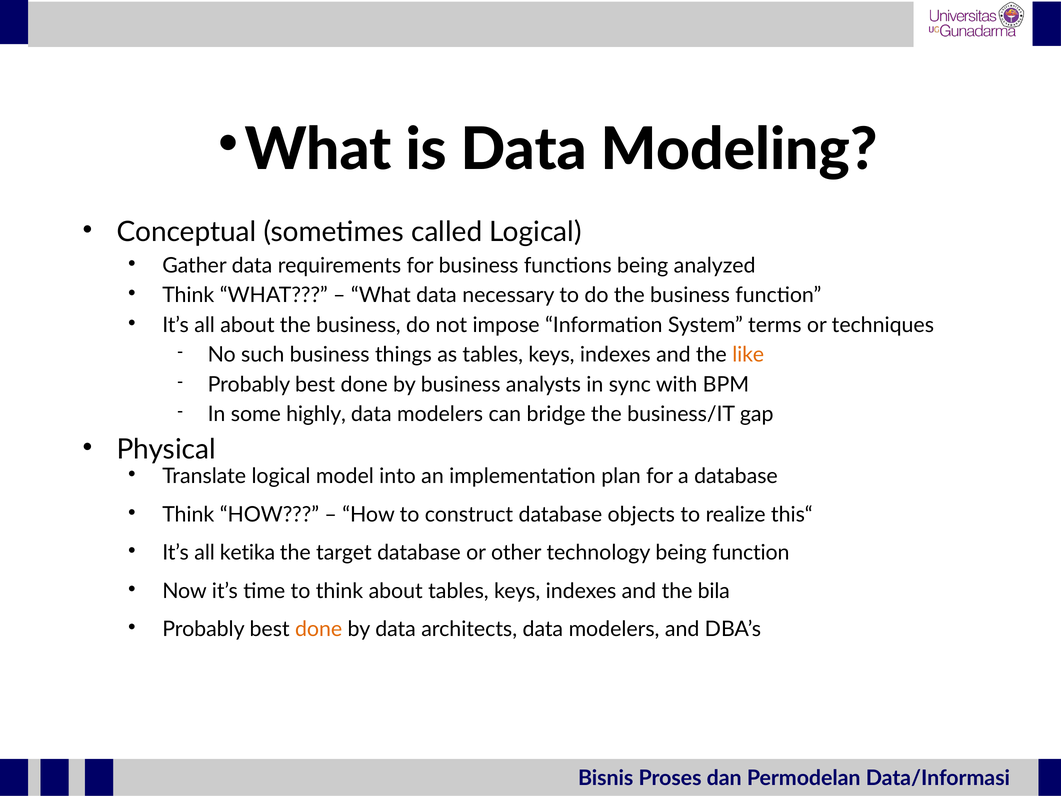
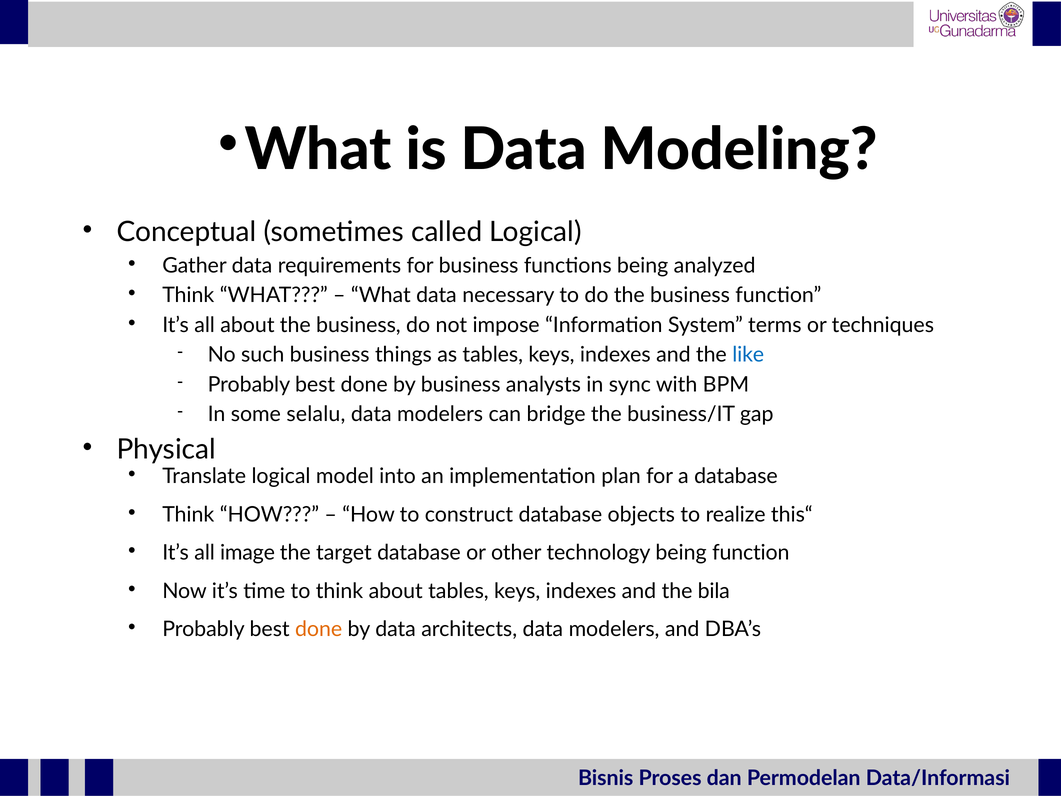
like colour: orange -> blue
highly: highly -> selalu
ketika: ketika -> image
